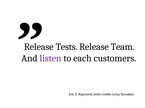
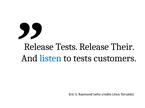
Team: Team -> Their
listen colour: purple -> blue
to each: each -> tests
